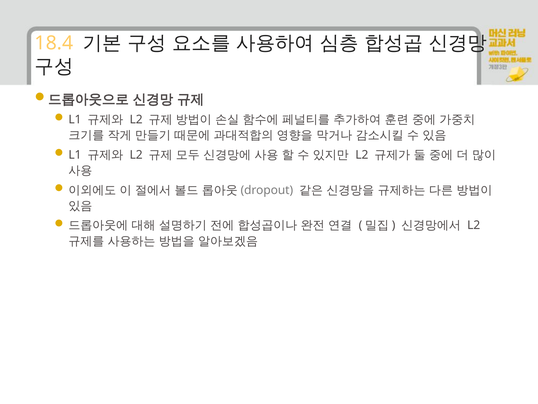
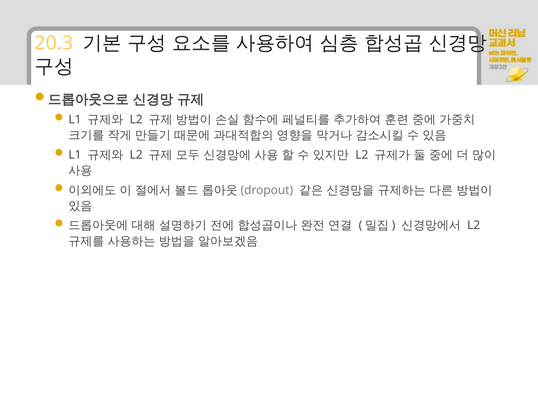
18.4: 18.4 -> 20.3
